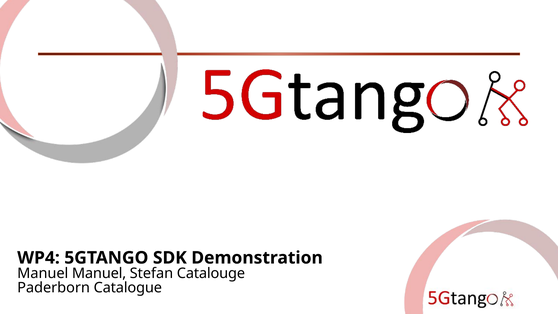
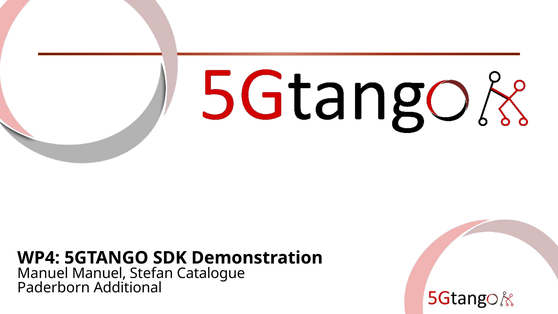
Catalouge: Catalouge -> Catalogue
Catalogue: Catalogue -> Additional
